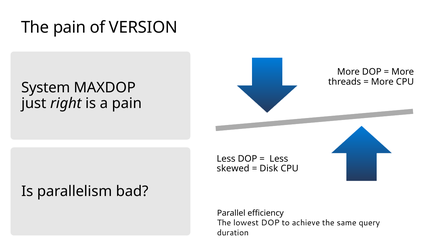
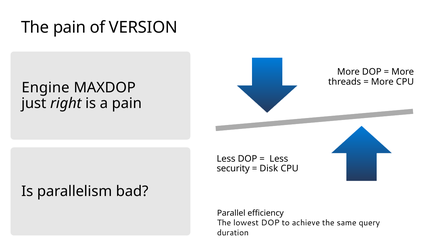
System: System -> Engine
skewed: skewed -> security
